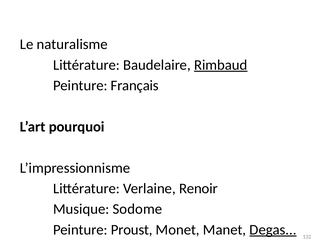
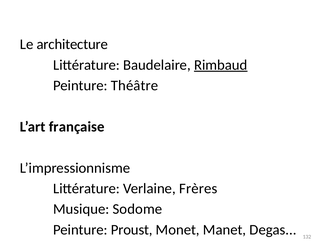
naturalisme: naturalisme -> architecture
Français: Français -> Théâtre
pourquoi: pourquoi -> française
Renoir: Renoir -> Frères
Degas underline: present -> none
